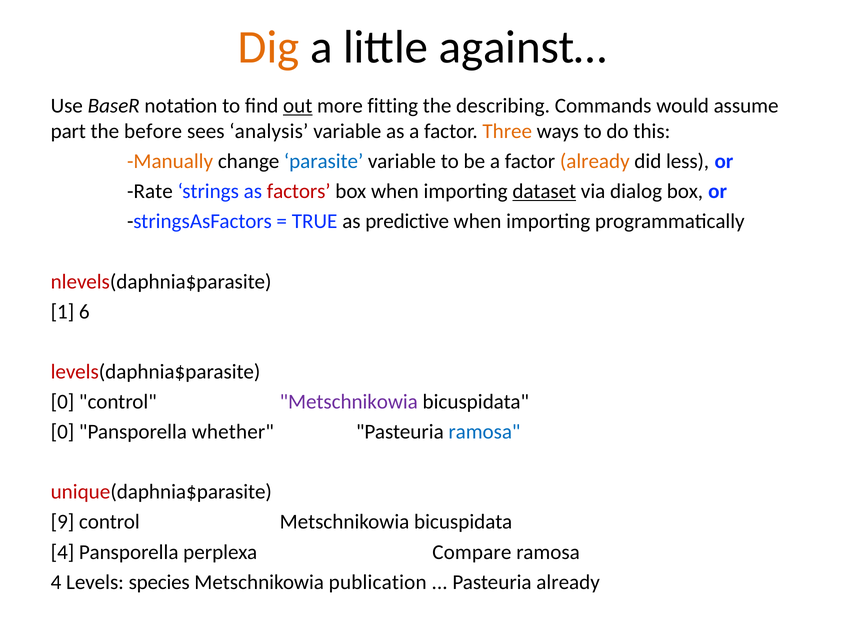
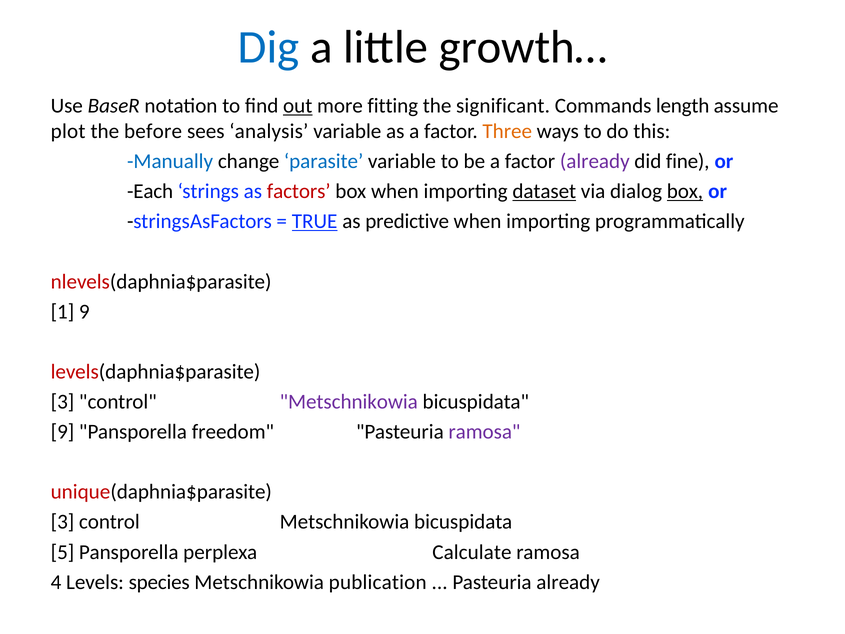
Dig colour: orange -> blue
against…: against… -> growth…
describing: describing -> significant
would: would -> length
part: part -> plot
Manually colour: orange -> blue
already at (595, 161) colour: orange -> purple
less: less -> fine
Rate: Rate -> Each
box at (685, 191) underline: none -> present
TRUE underline: none -> present
1 6: 6 -> 9
0 at (63, 402): 0 -> 3
0 at (63, 432): 0 -> 9
whether: whether -> freedom
ramosa at (484, 432) colour: blue -> purple
9 at (63, 522): 9 -> 3
4 at (63, 552): 4 -> 5
Compare: Compare -> Calculate
